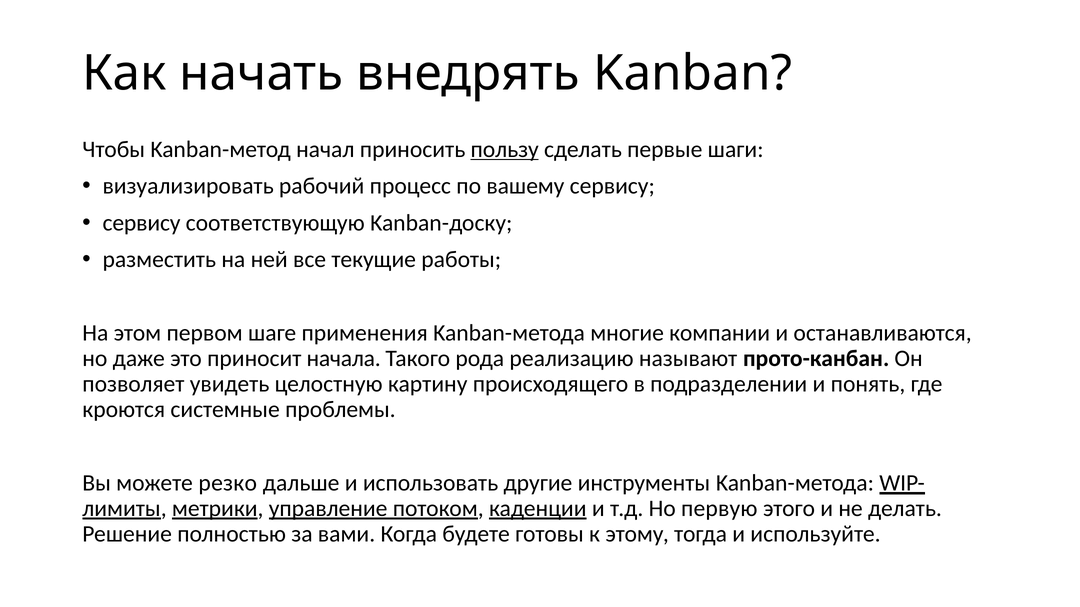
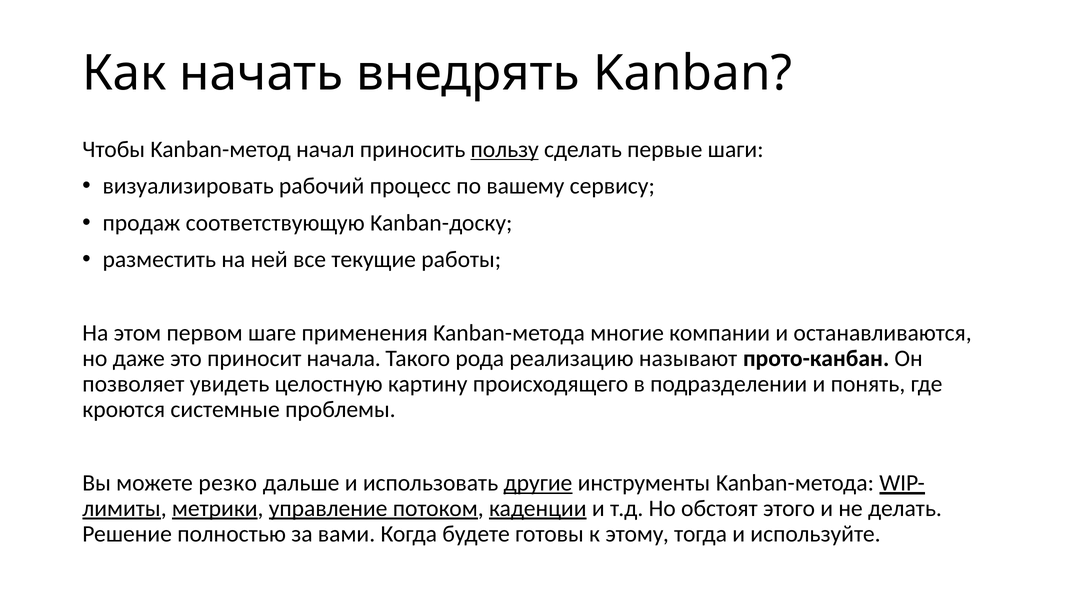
сервису at (142, 223): сервису -> продаж
другие underline: none -> present
первую: первую -> обстоят
